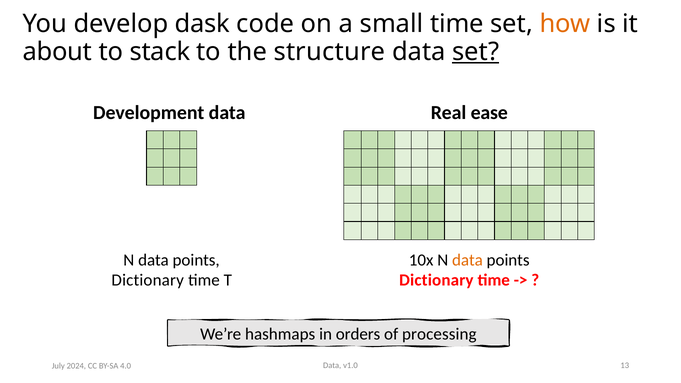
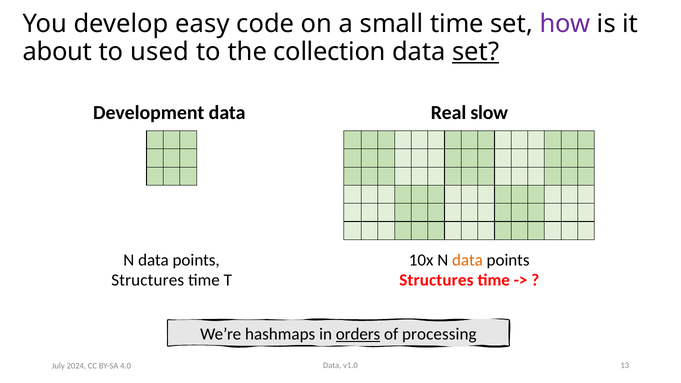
dask: dask -> easy
how colour: orange -> purple
stack: stack -> used
structure: structure -> collection
ease: ease -> slow
Dictionary at (148, 280): Dictionary -> Structures
Dictionary at (436, 280): Dictionary -> Structures
orders underline: none -> present
